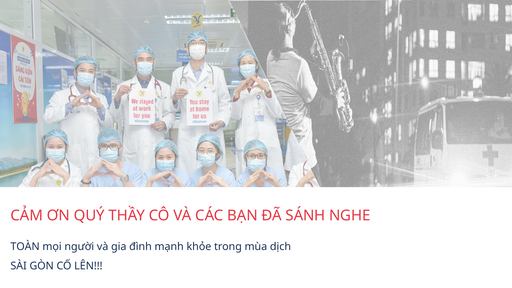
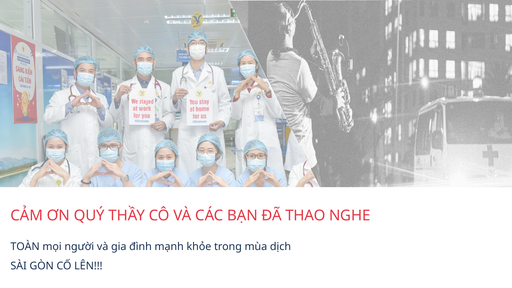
SÁNH: SÁNH -> THAO
